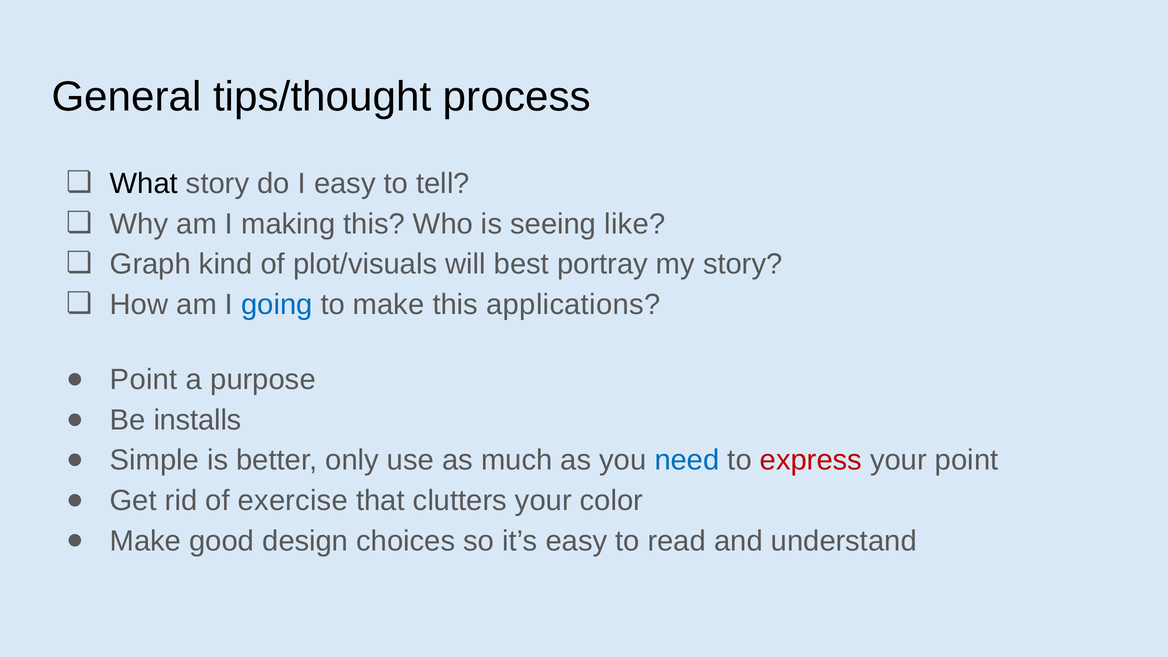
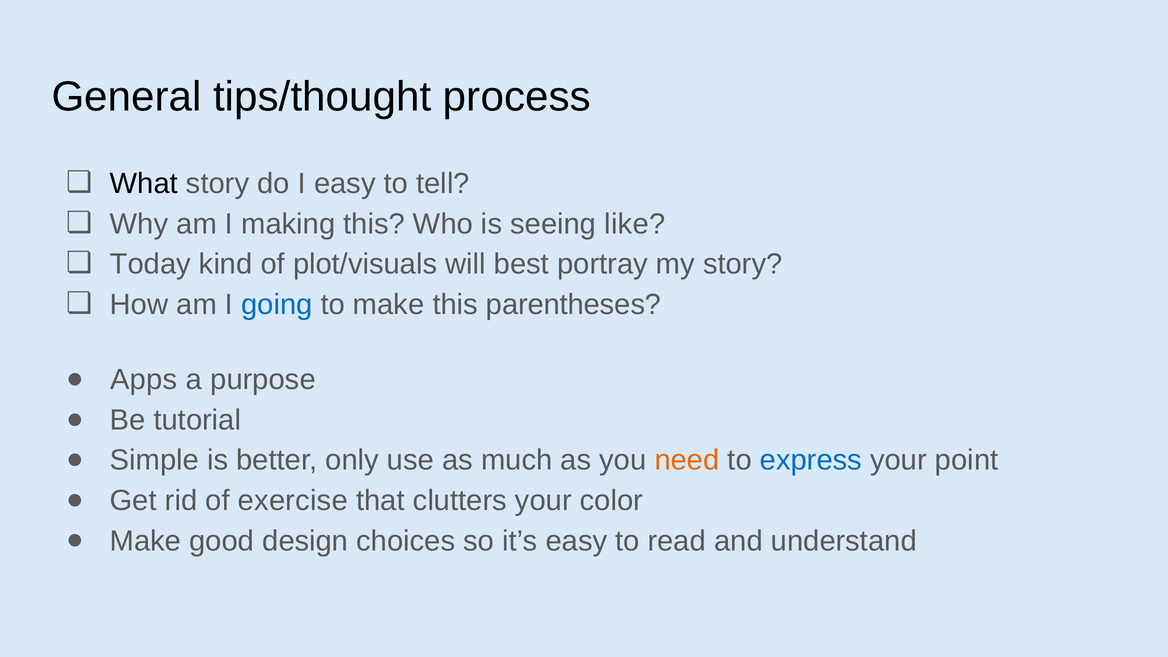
Graph: Graph -> Today
applications: applications -> parentheses
Point at (144, 380): Point -> Apps
installs: installs -> tutorial
need colour: blue -> orange
express colour: red -> blue
